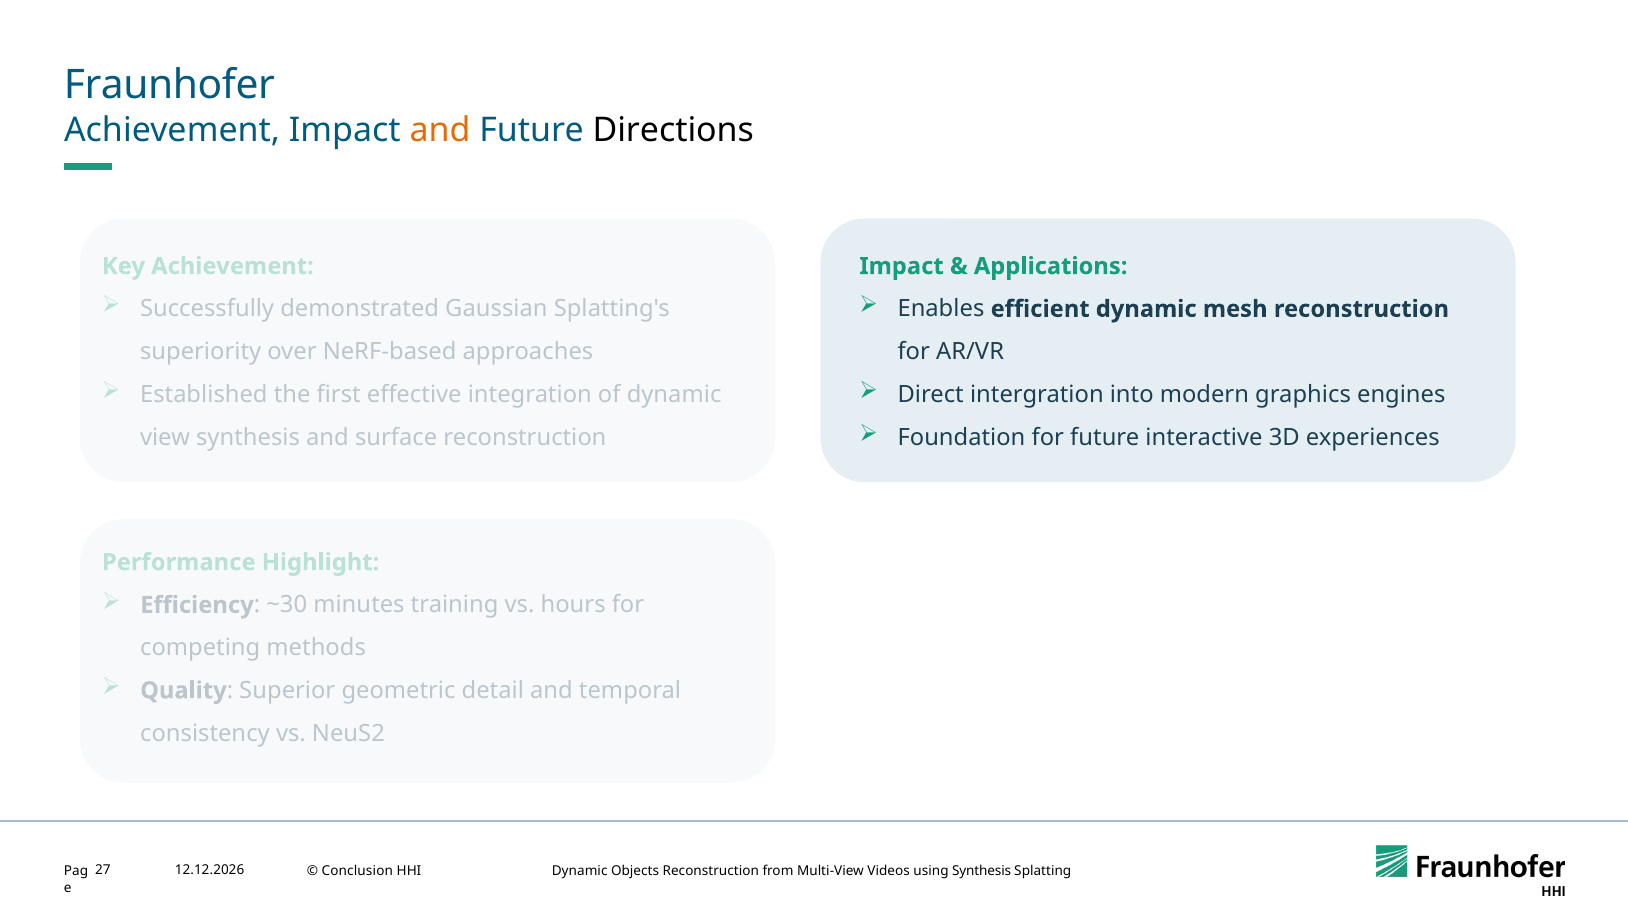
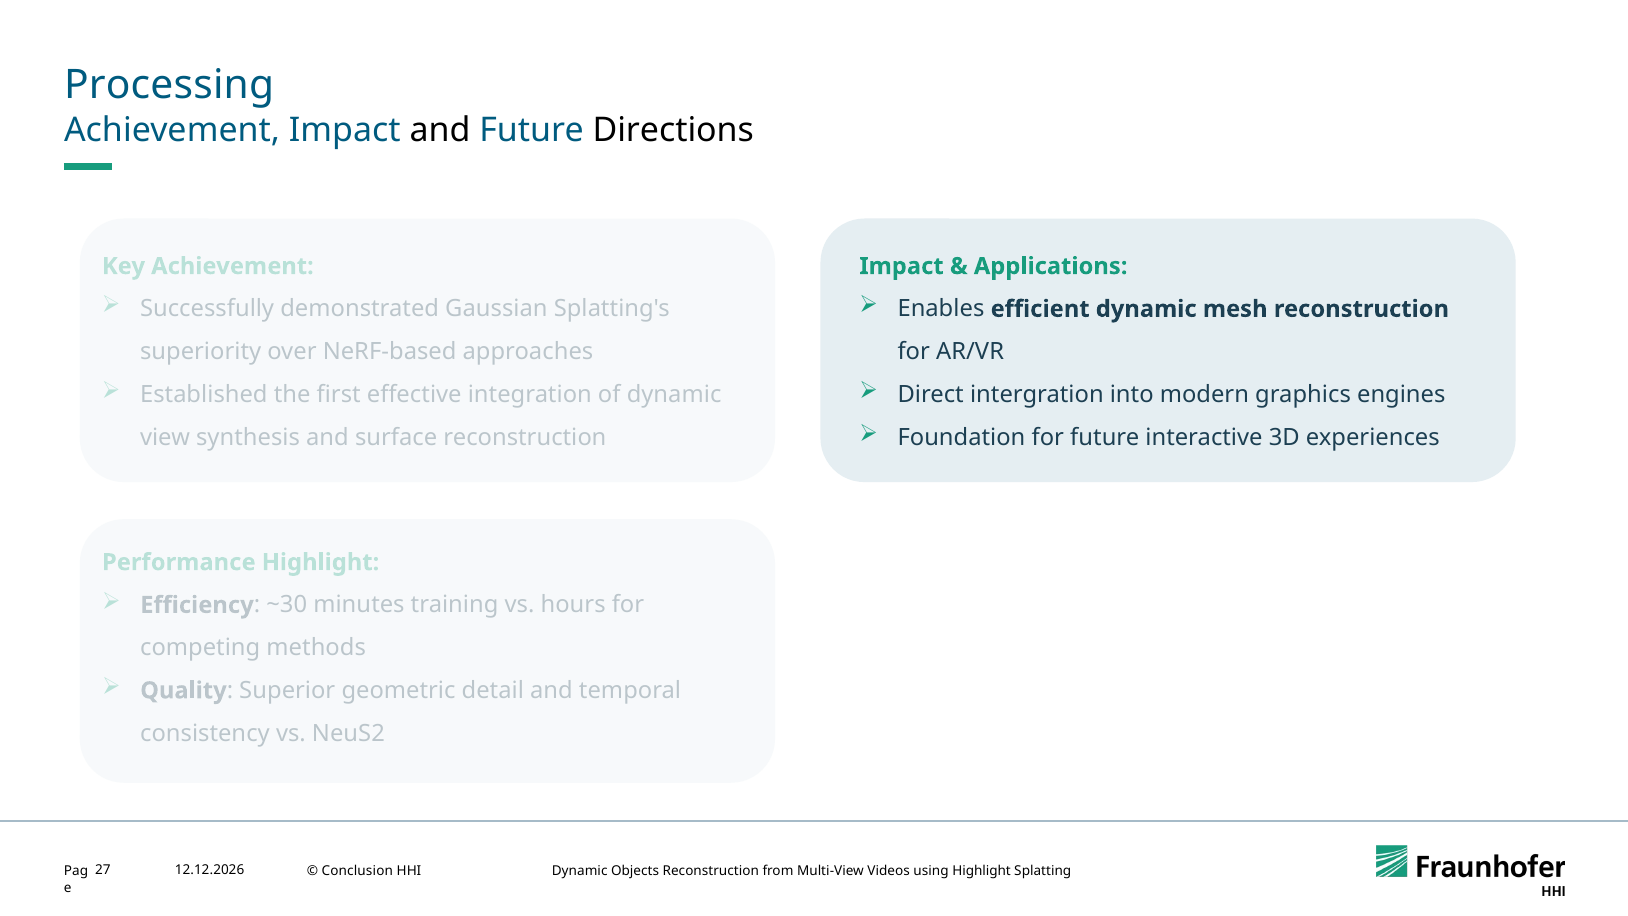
Fraunhofer: Fraunhofer -> Processing
and at (440, 131) colour: orange -> black
Synthesis at (982, 871): Synthesis -> Highlight
